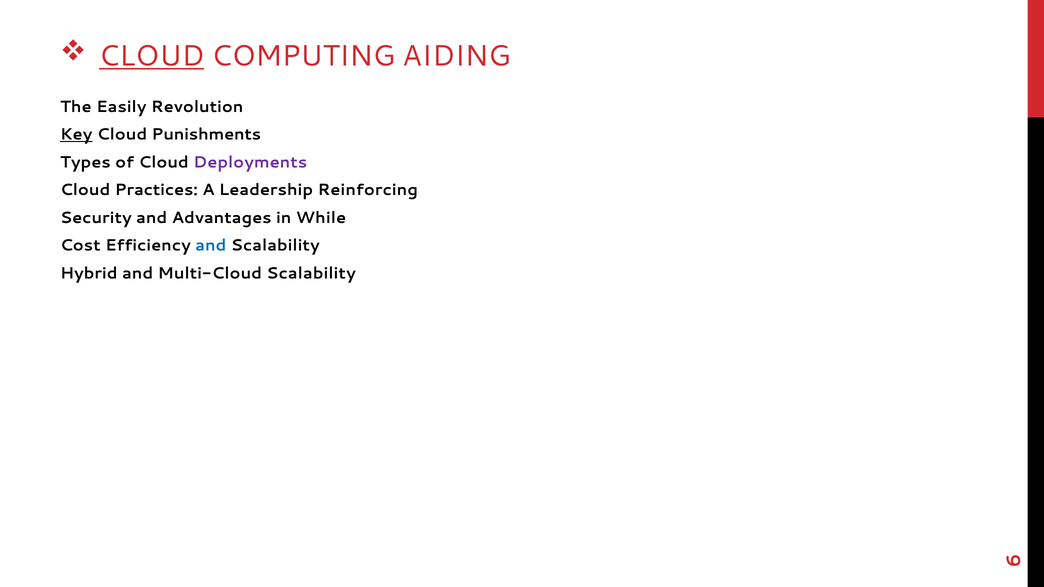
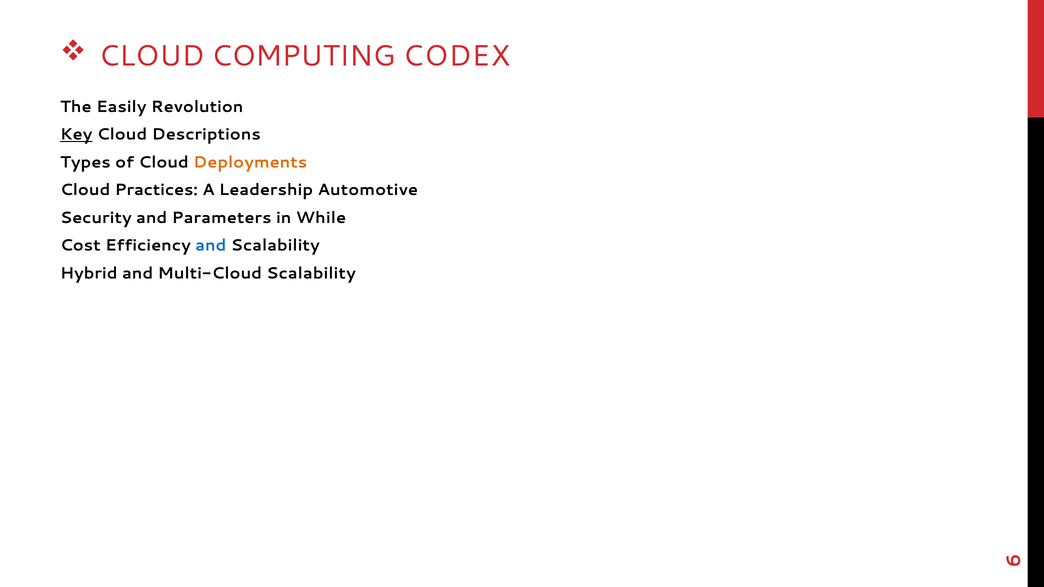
CLOUD at (152, 56) underline: present -> none
AIDING: AIDING -> CODEX
Punishments: Punishments -> Descriptions
Deployments colour: purple -> orange
Reinforcing: Reinforcing -> Automotive
Advantages: Advantages -> Parameters
